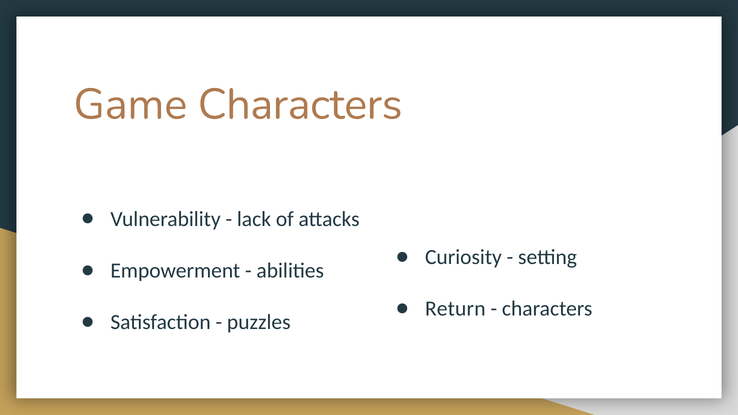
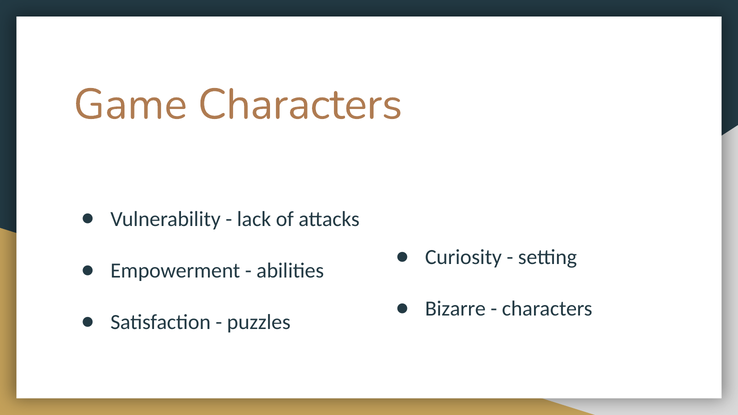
Return: Return -> Bizarre
